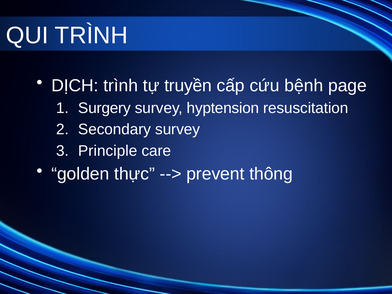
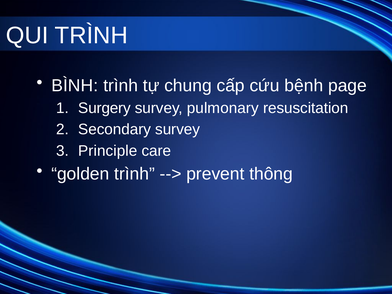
DỊCH: DỊCH -> BÌNH
truyền: truyền -> chung
hyptension: hyptension -> pulmonary
golden thực: thực -> trình
